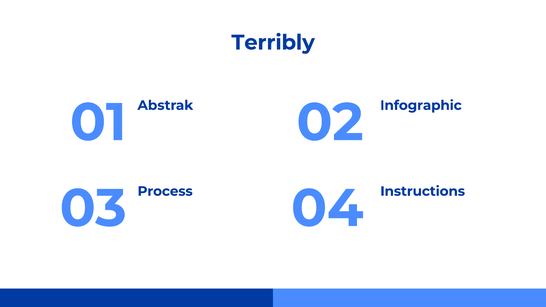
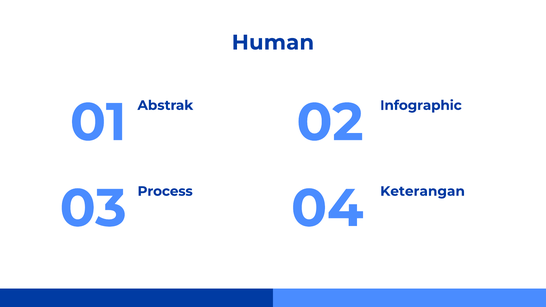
Terribly: Terribly -> Human
Instructions: Instructions -> Keterangan
